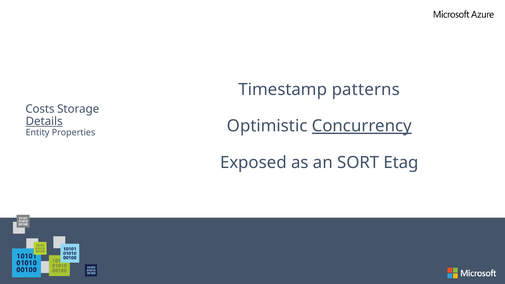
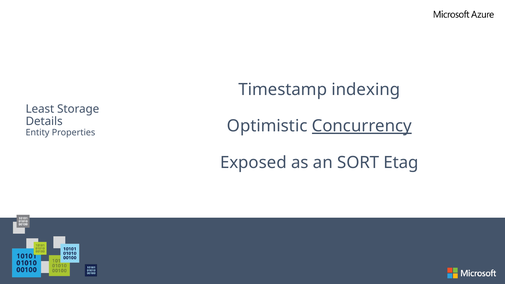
patterns: patterns -> indexing
Costs: Costs -> Least
Details underline: present -> none
